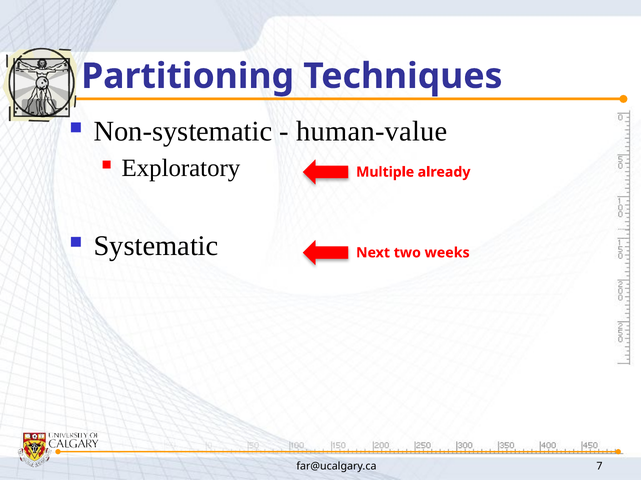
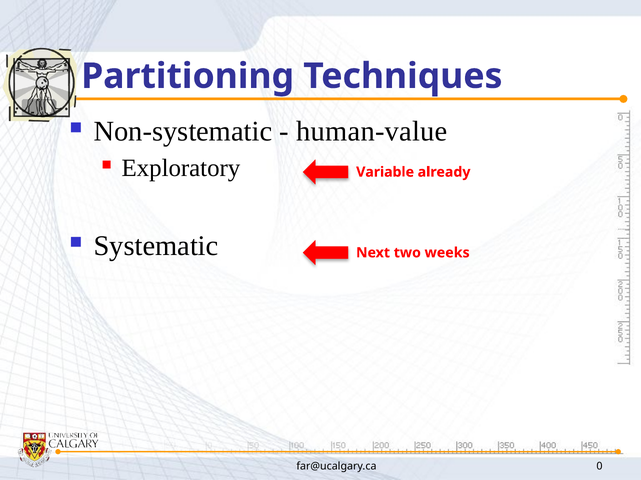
Multiple: Multiple -> Variable
7: 7 -> 0
